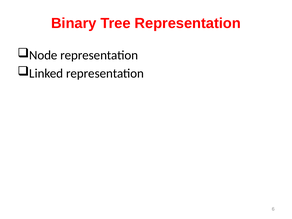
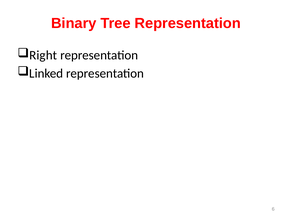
Node: Node -> Right
